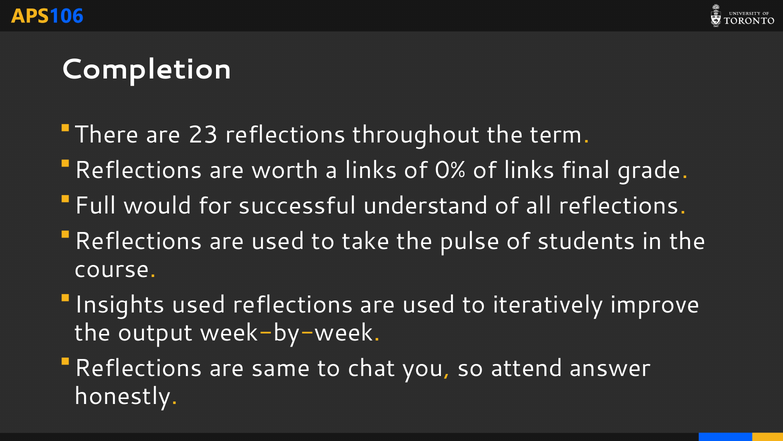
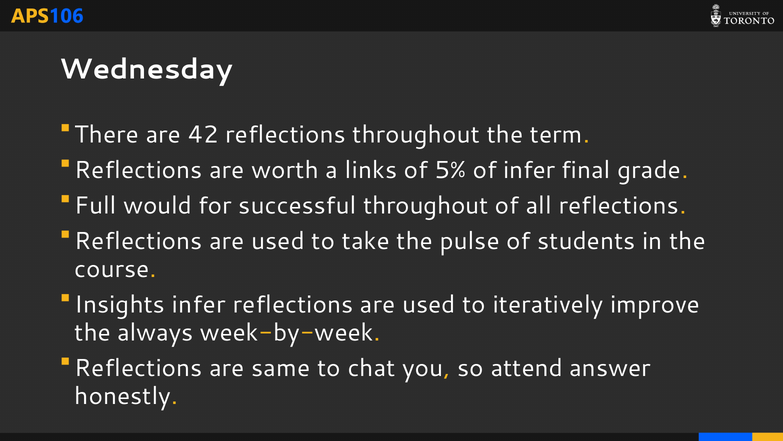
Completion: Completion -> Wednesday
23: 23 -> 42
0%: 0% -> 5%
of links: links -> infer
successful understand: understand -> throughout
Insights used: used -> infer
output: output -> always
